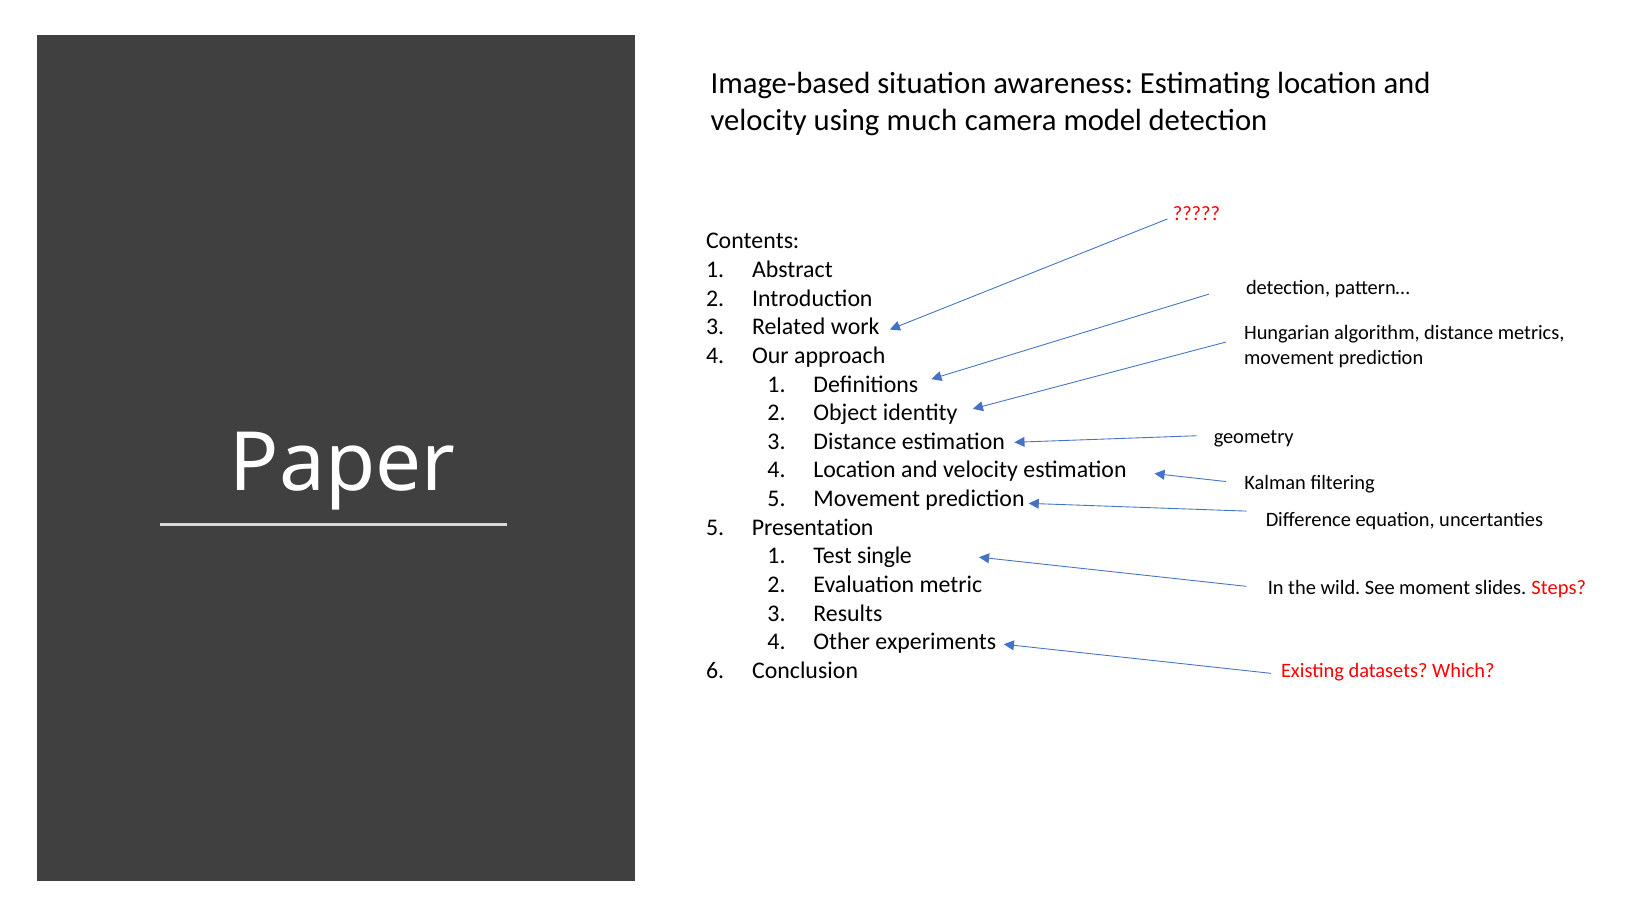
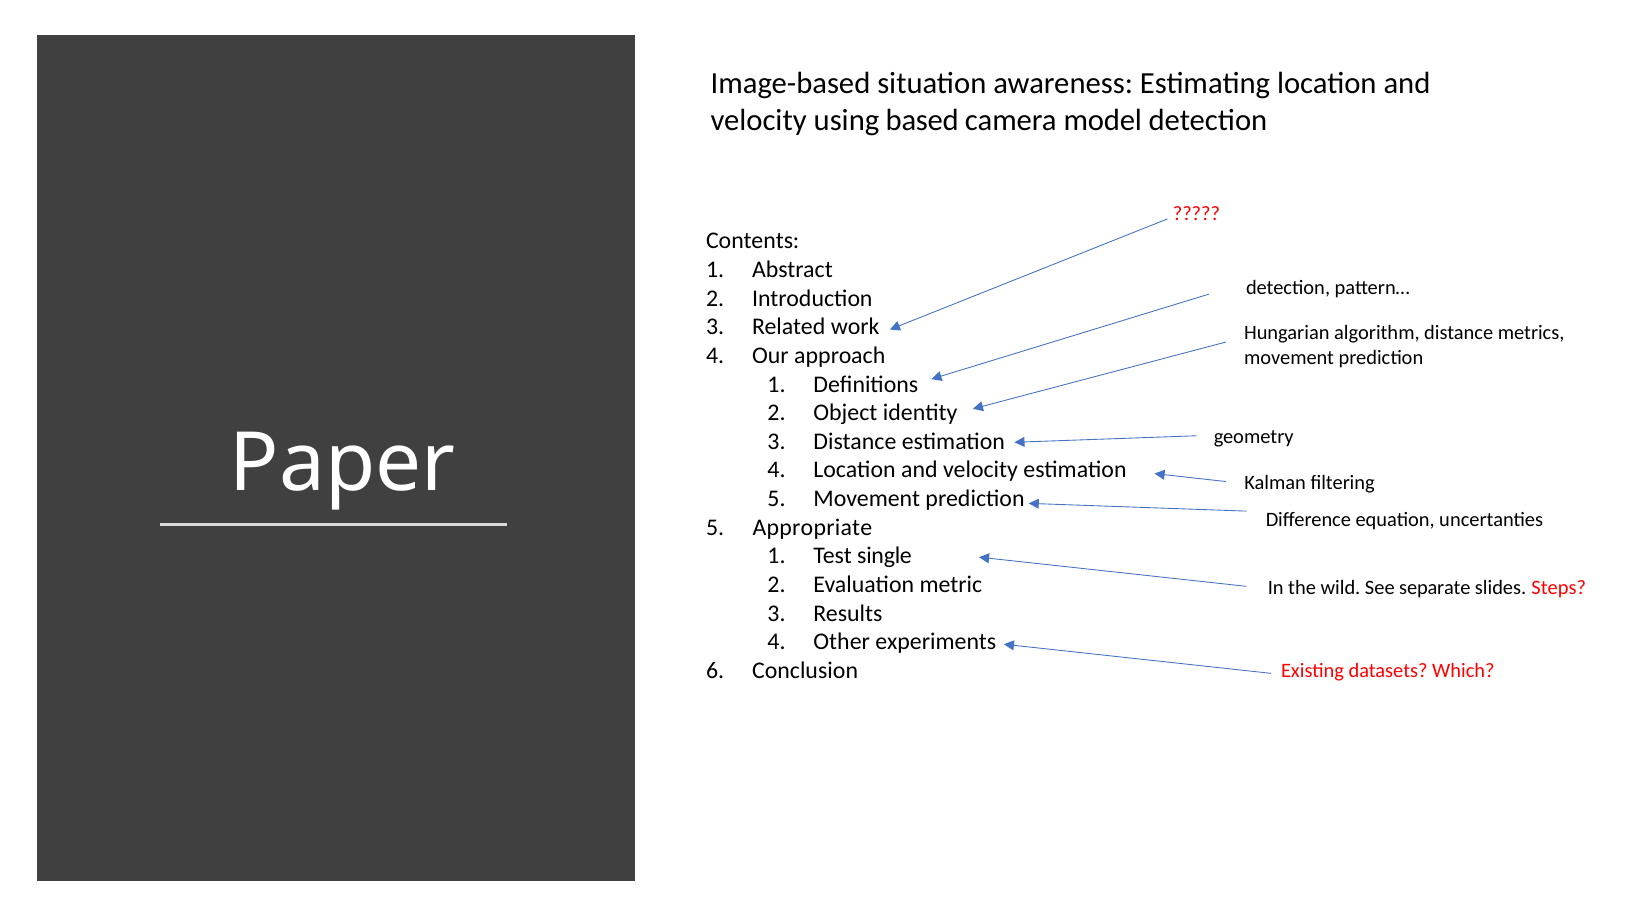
much: much -> based
Presentation: Presentation -> Appropriate
moment: moment -> separate
